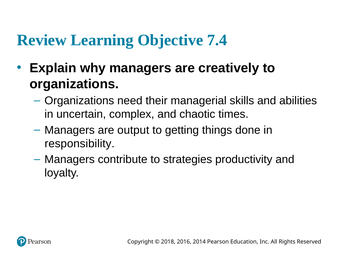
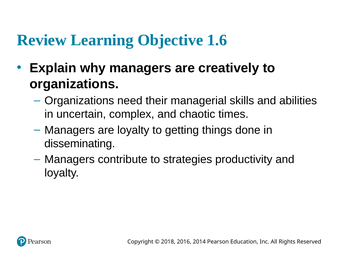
7.4: 7.4 -> 1.6
are output: output -> loyalty
responsibility: responsibility -> disseminating
